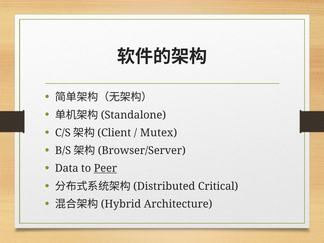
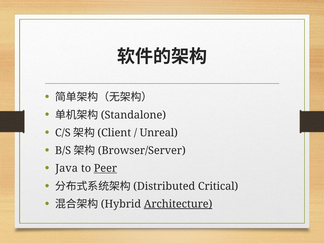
Mutex: Mutex -> Unreal
Data: Data -> Java
Architecture underline: none -> present
